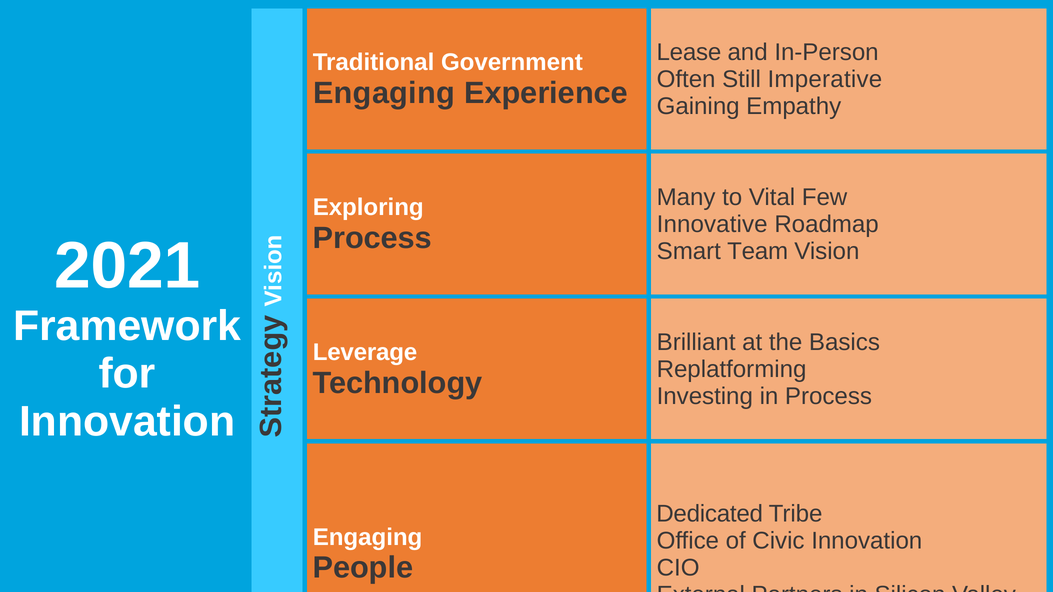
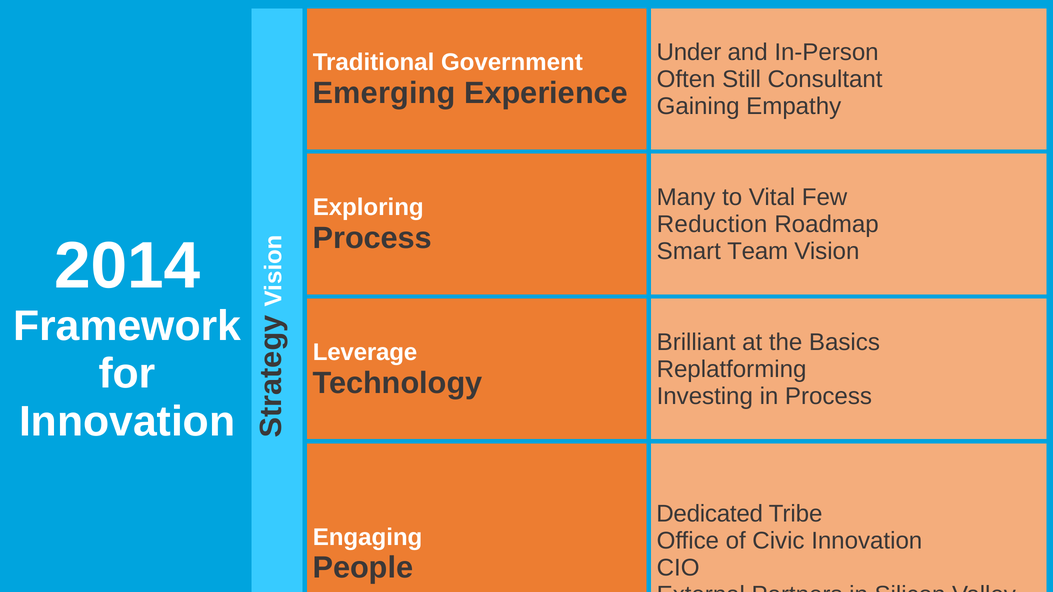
Lease: Lease -> Under
Imperative: Imperative -> Consultant
Engaging at (384, 93): Engaging -> Emerging
Innovative: Innovative -> Reduction
2021: 2021 -> 2014
